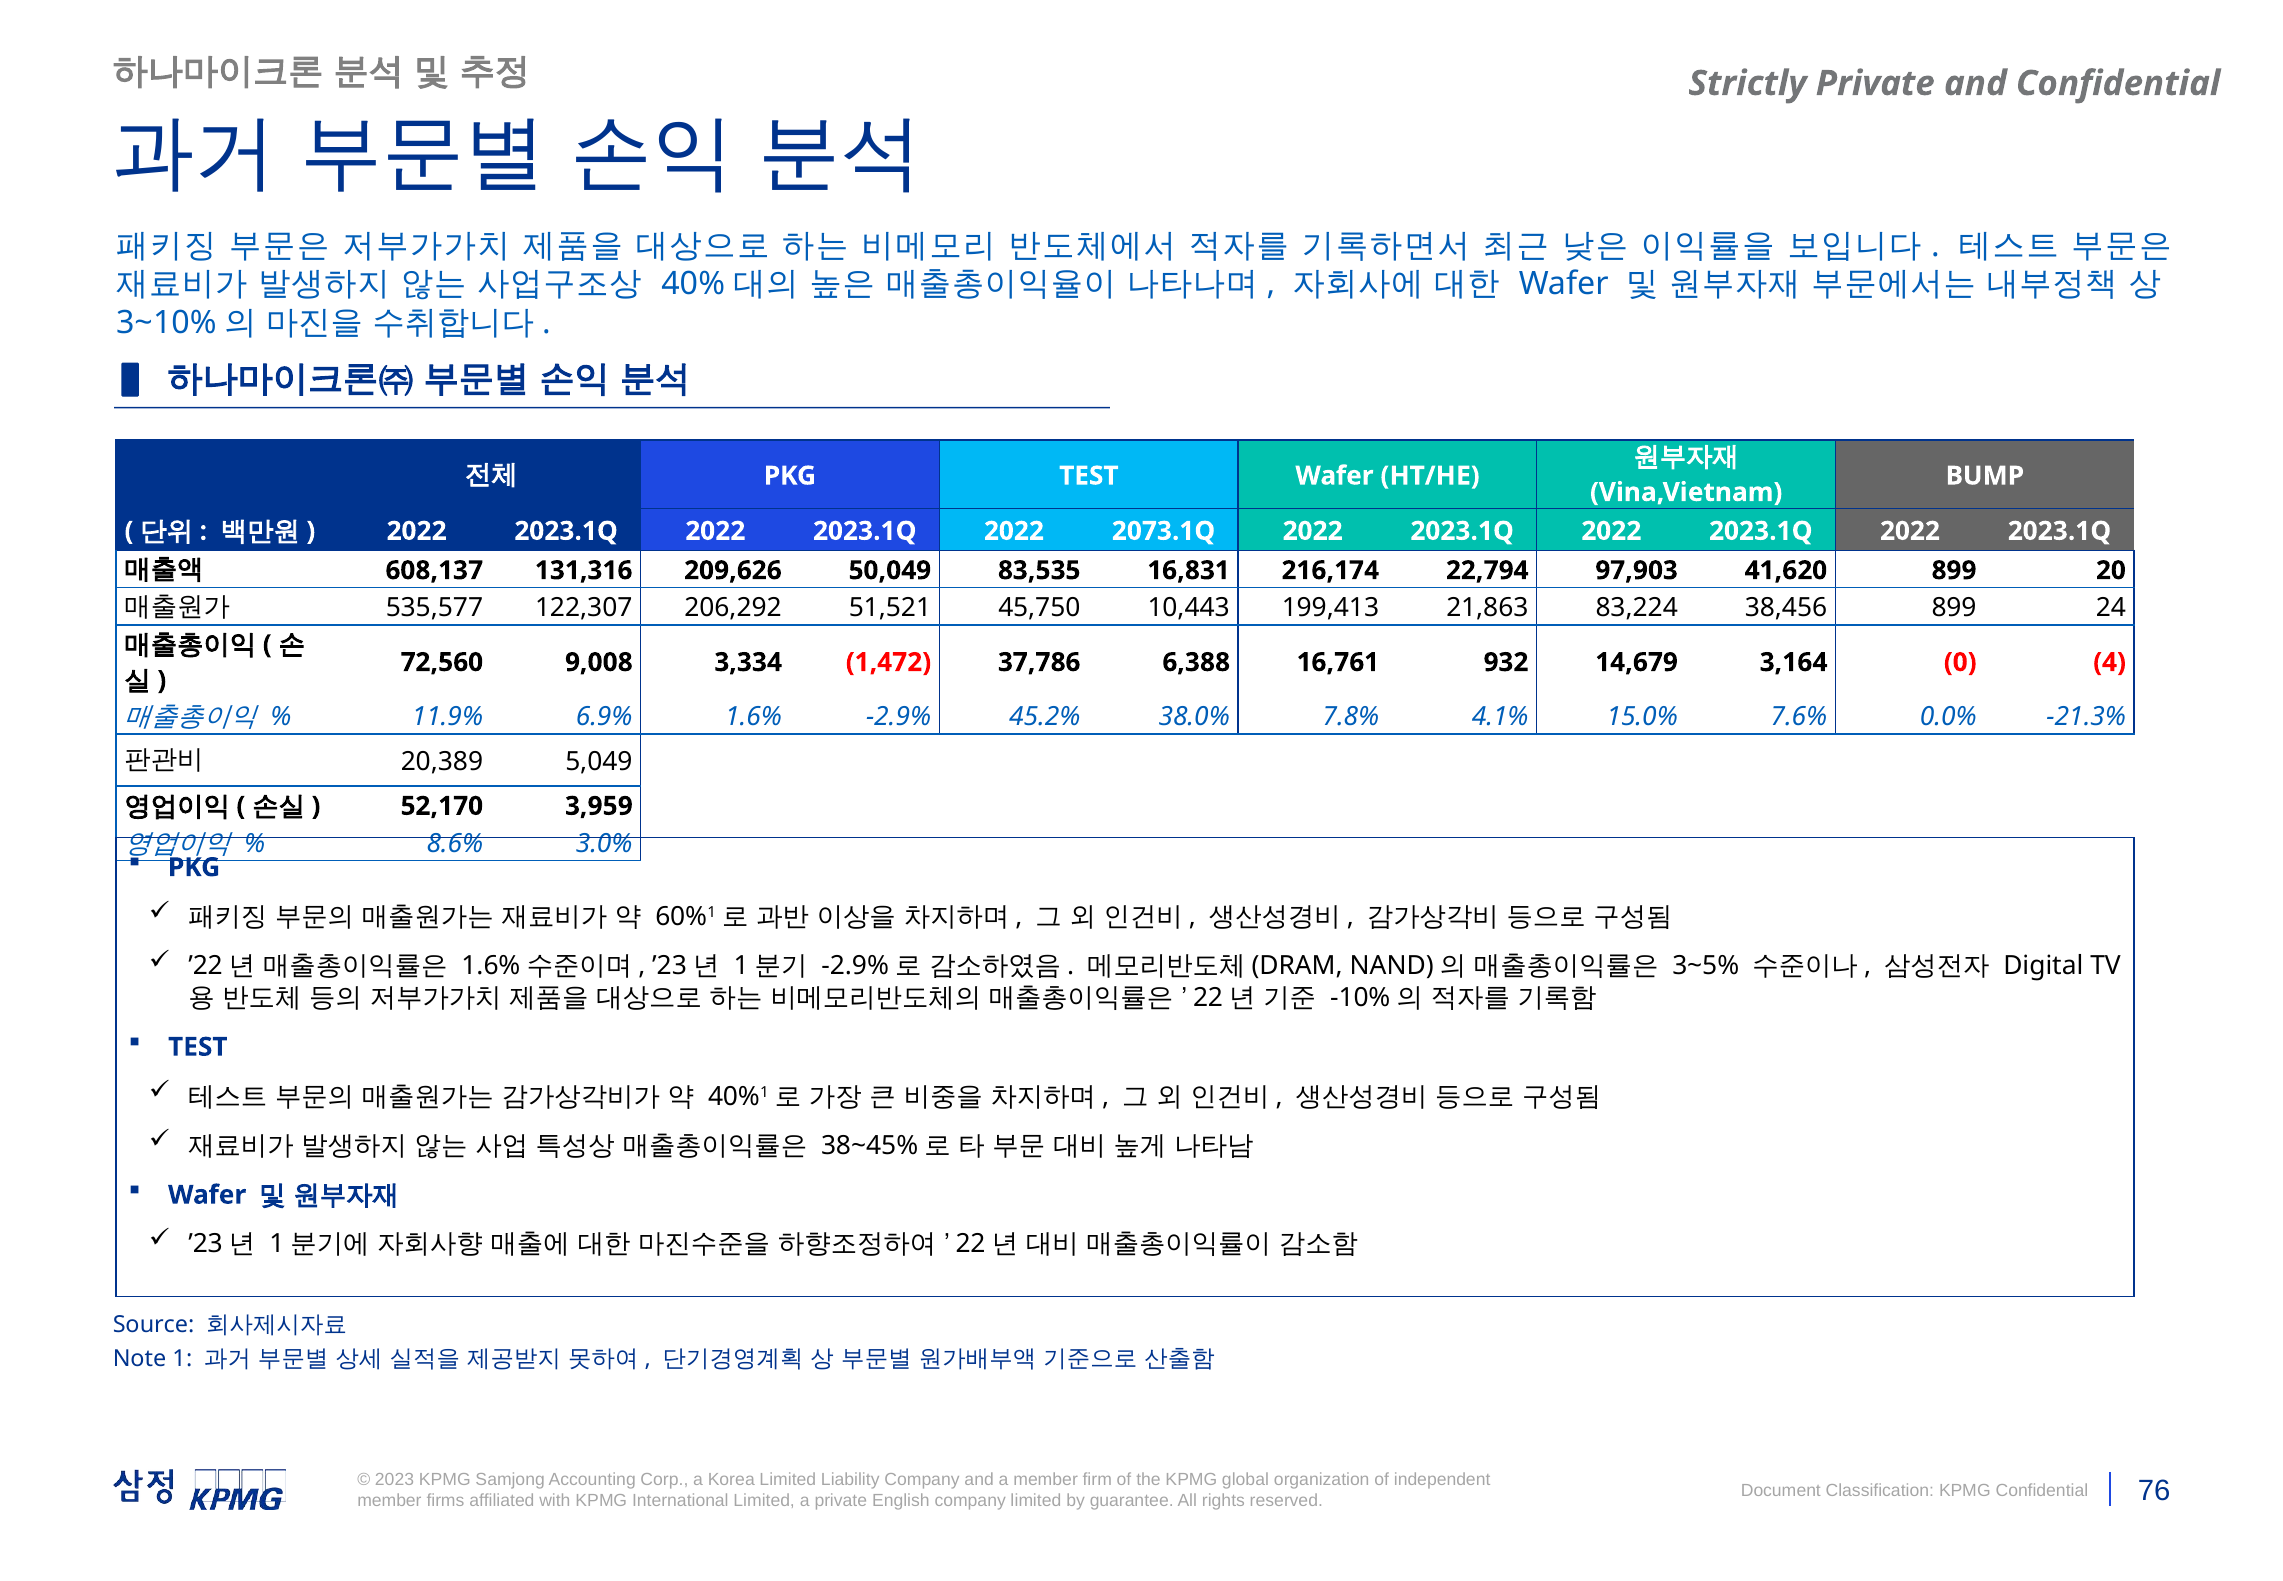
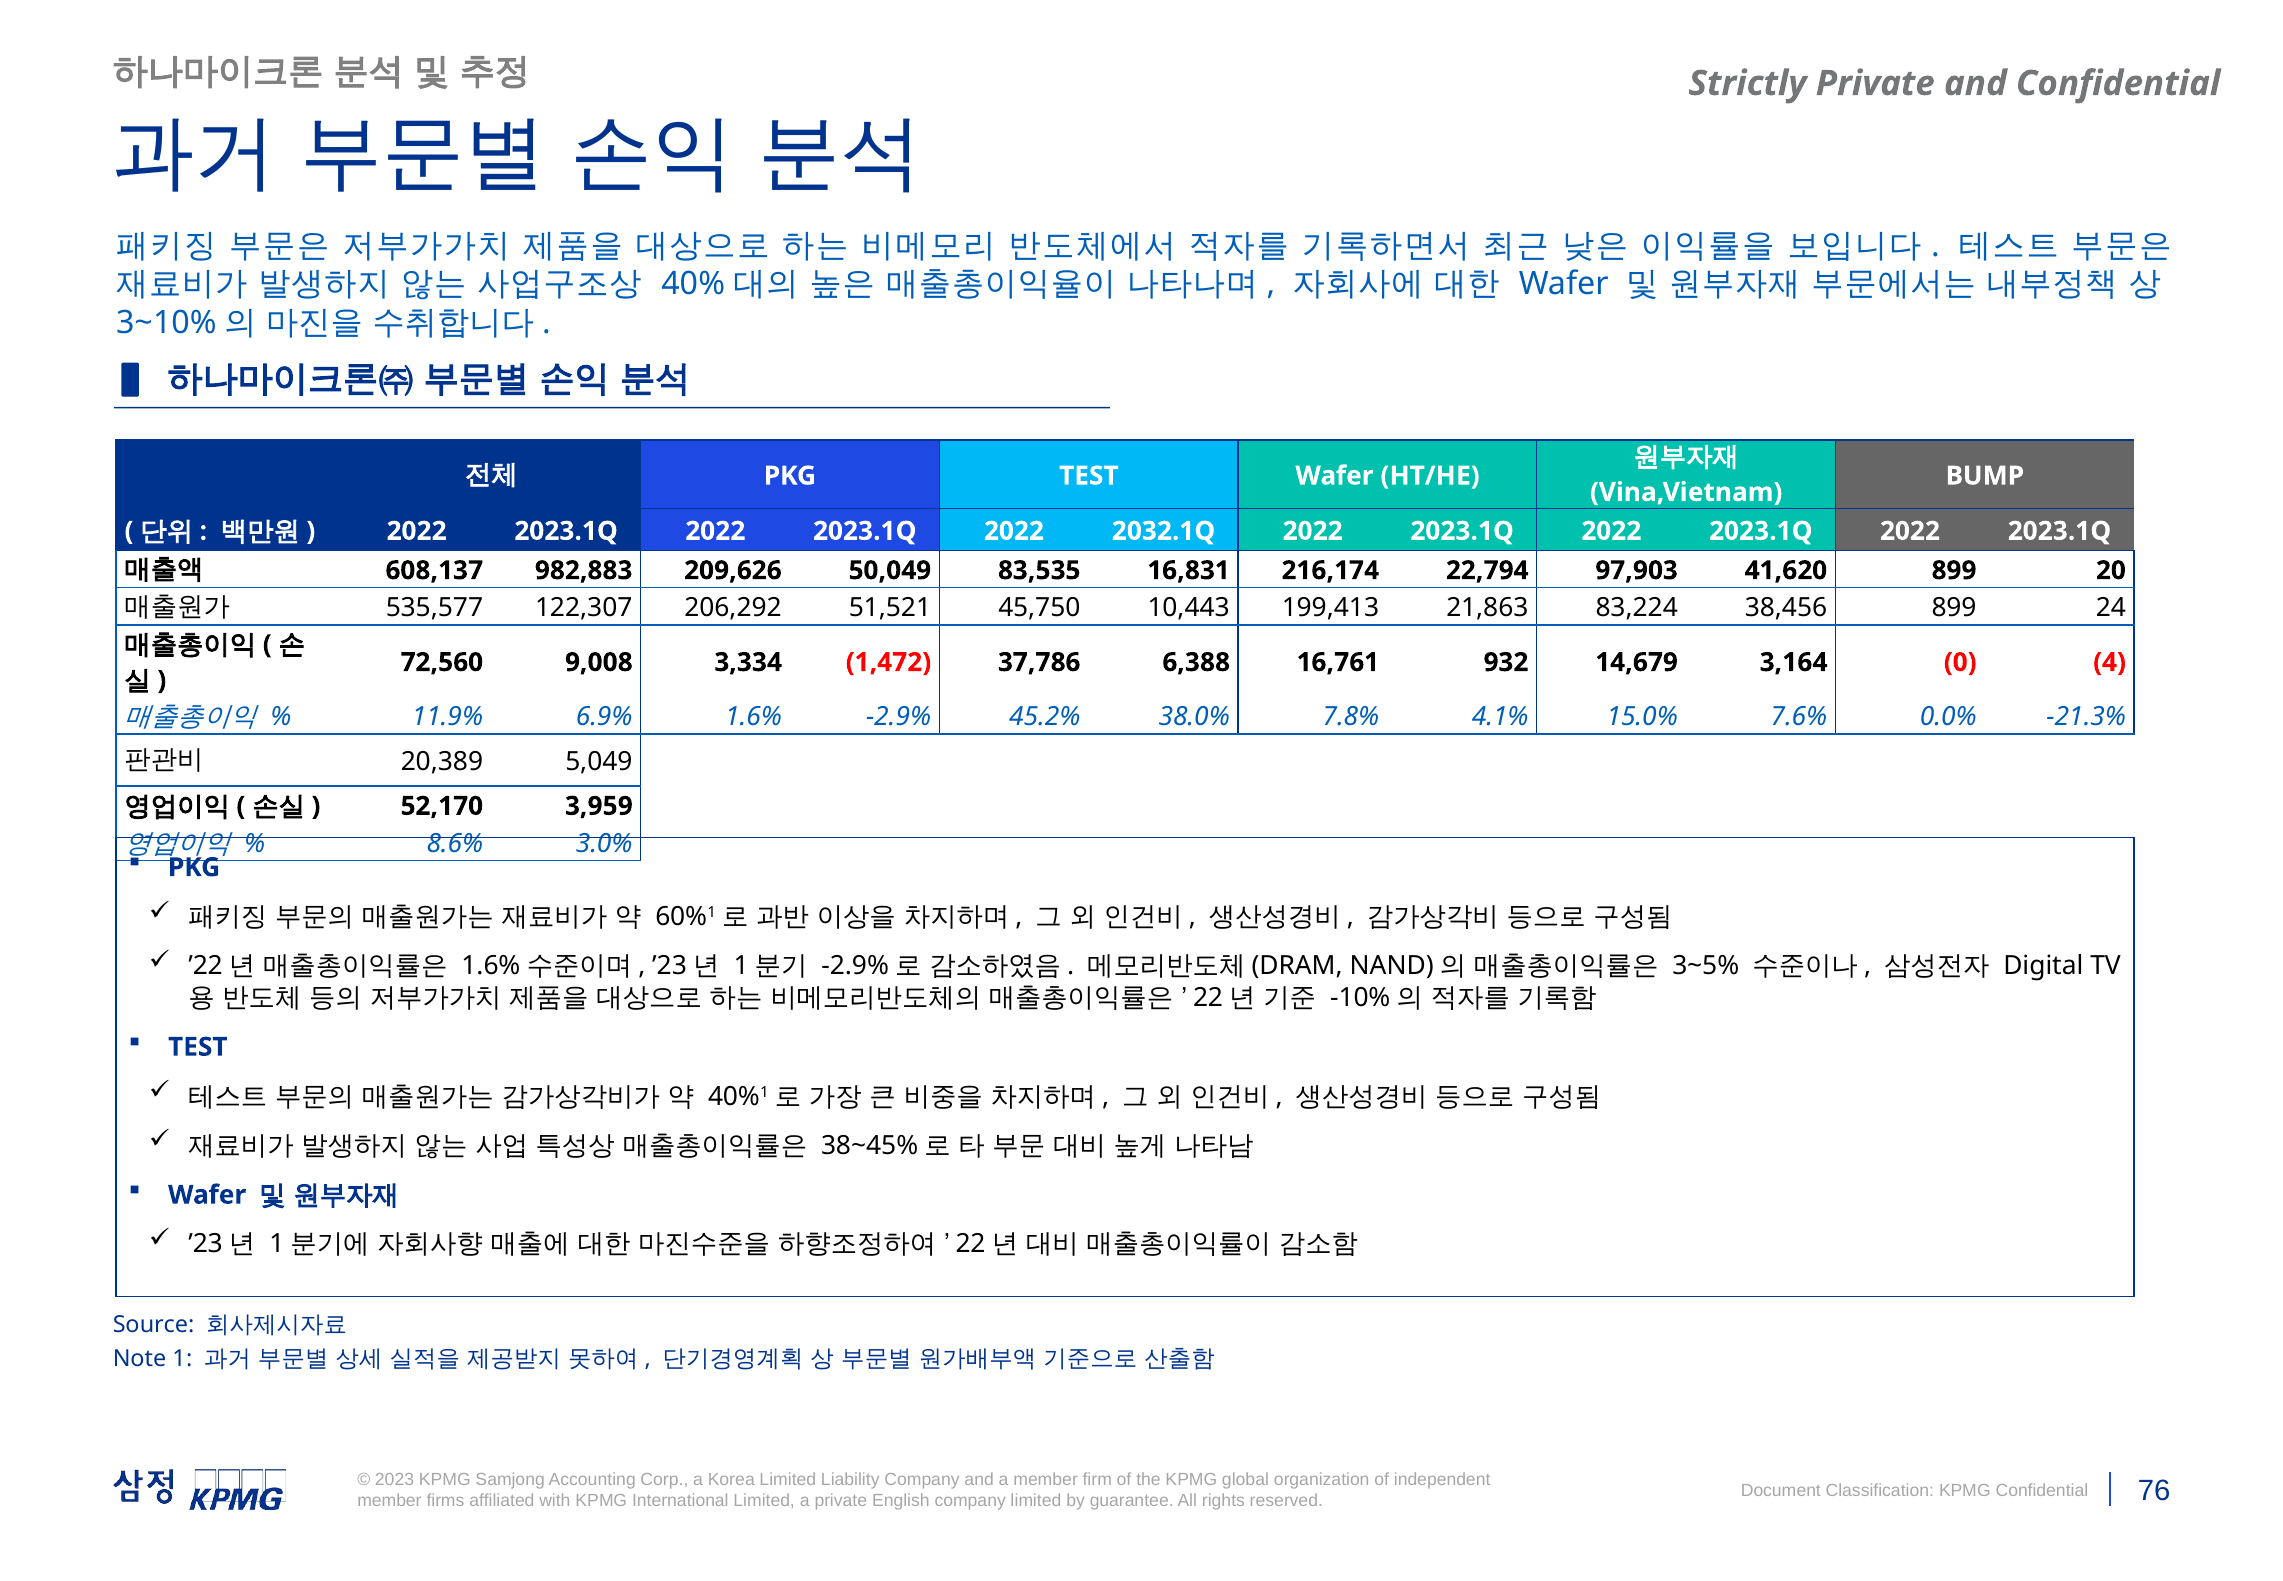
2073.1Q: 2073.1Q -> 2032.1Q
131,316: 131,316 -> 982,883
